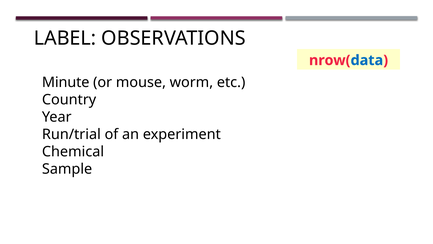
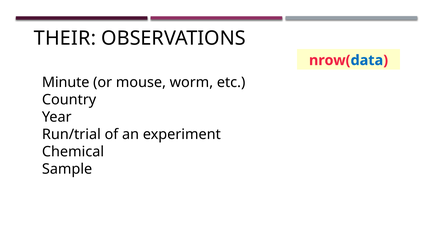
LABEL: LABEL -> THEIR
